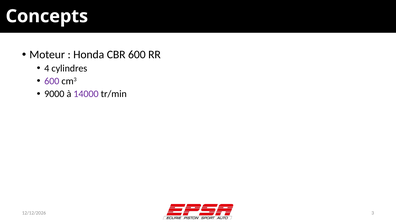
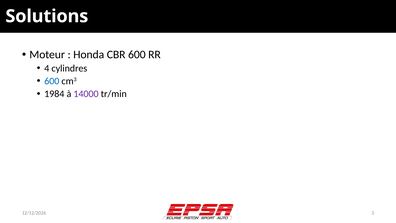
Concepts: Concepts -> Solutions
600 at (52, 81) colour: purple -> blue
9000: 9000 -> 1984
